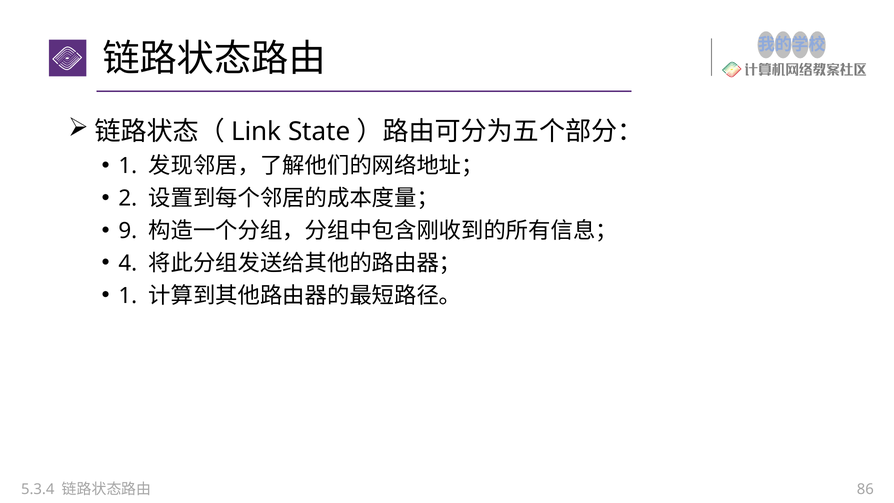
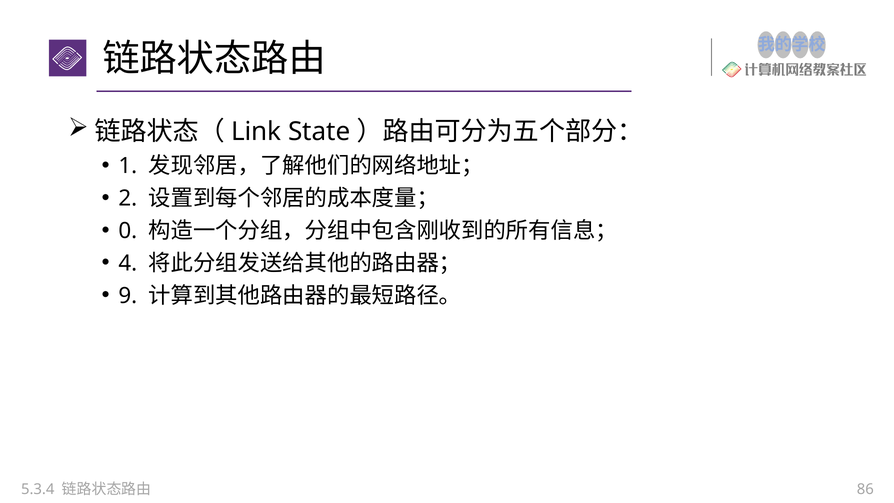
9: 9 -> 0
1 at (128, 296): 1 -> 9
